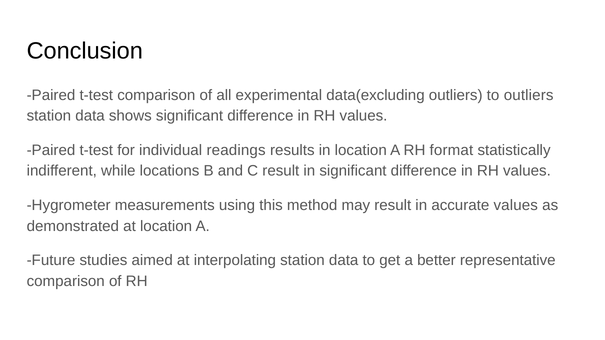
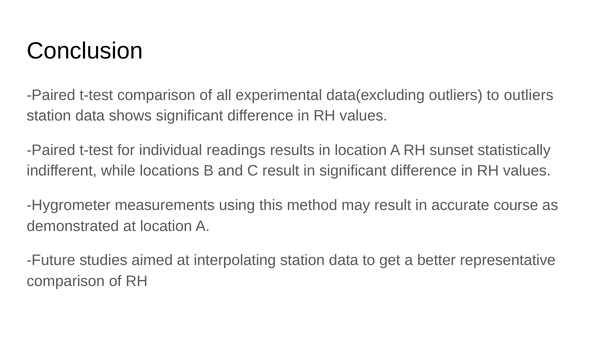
format: format -> sunset
accurate values: values -> course
